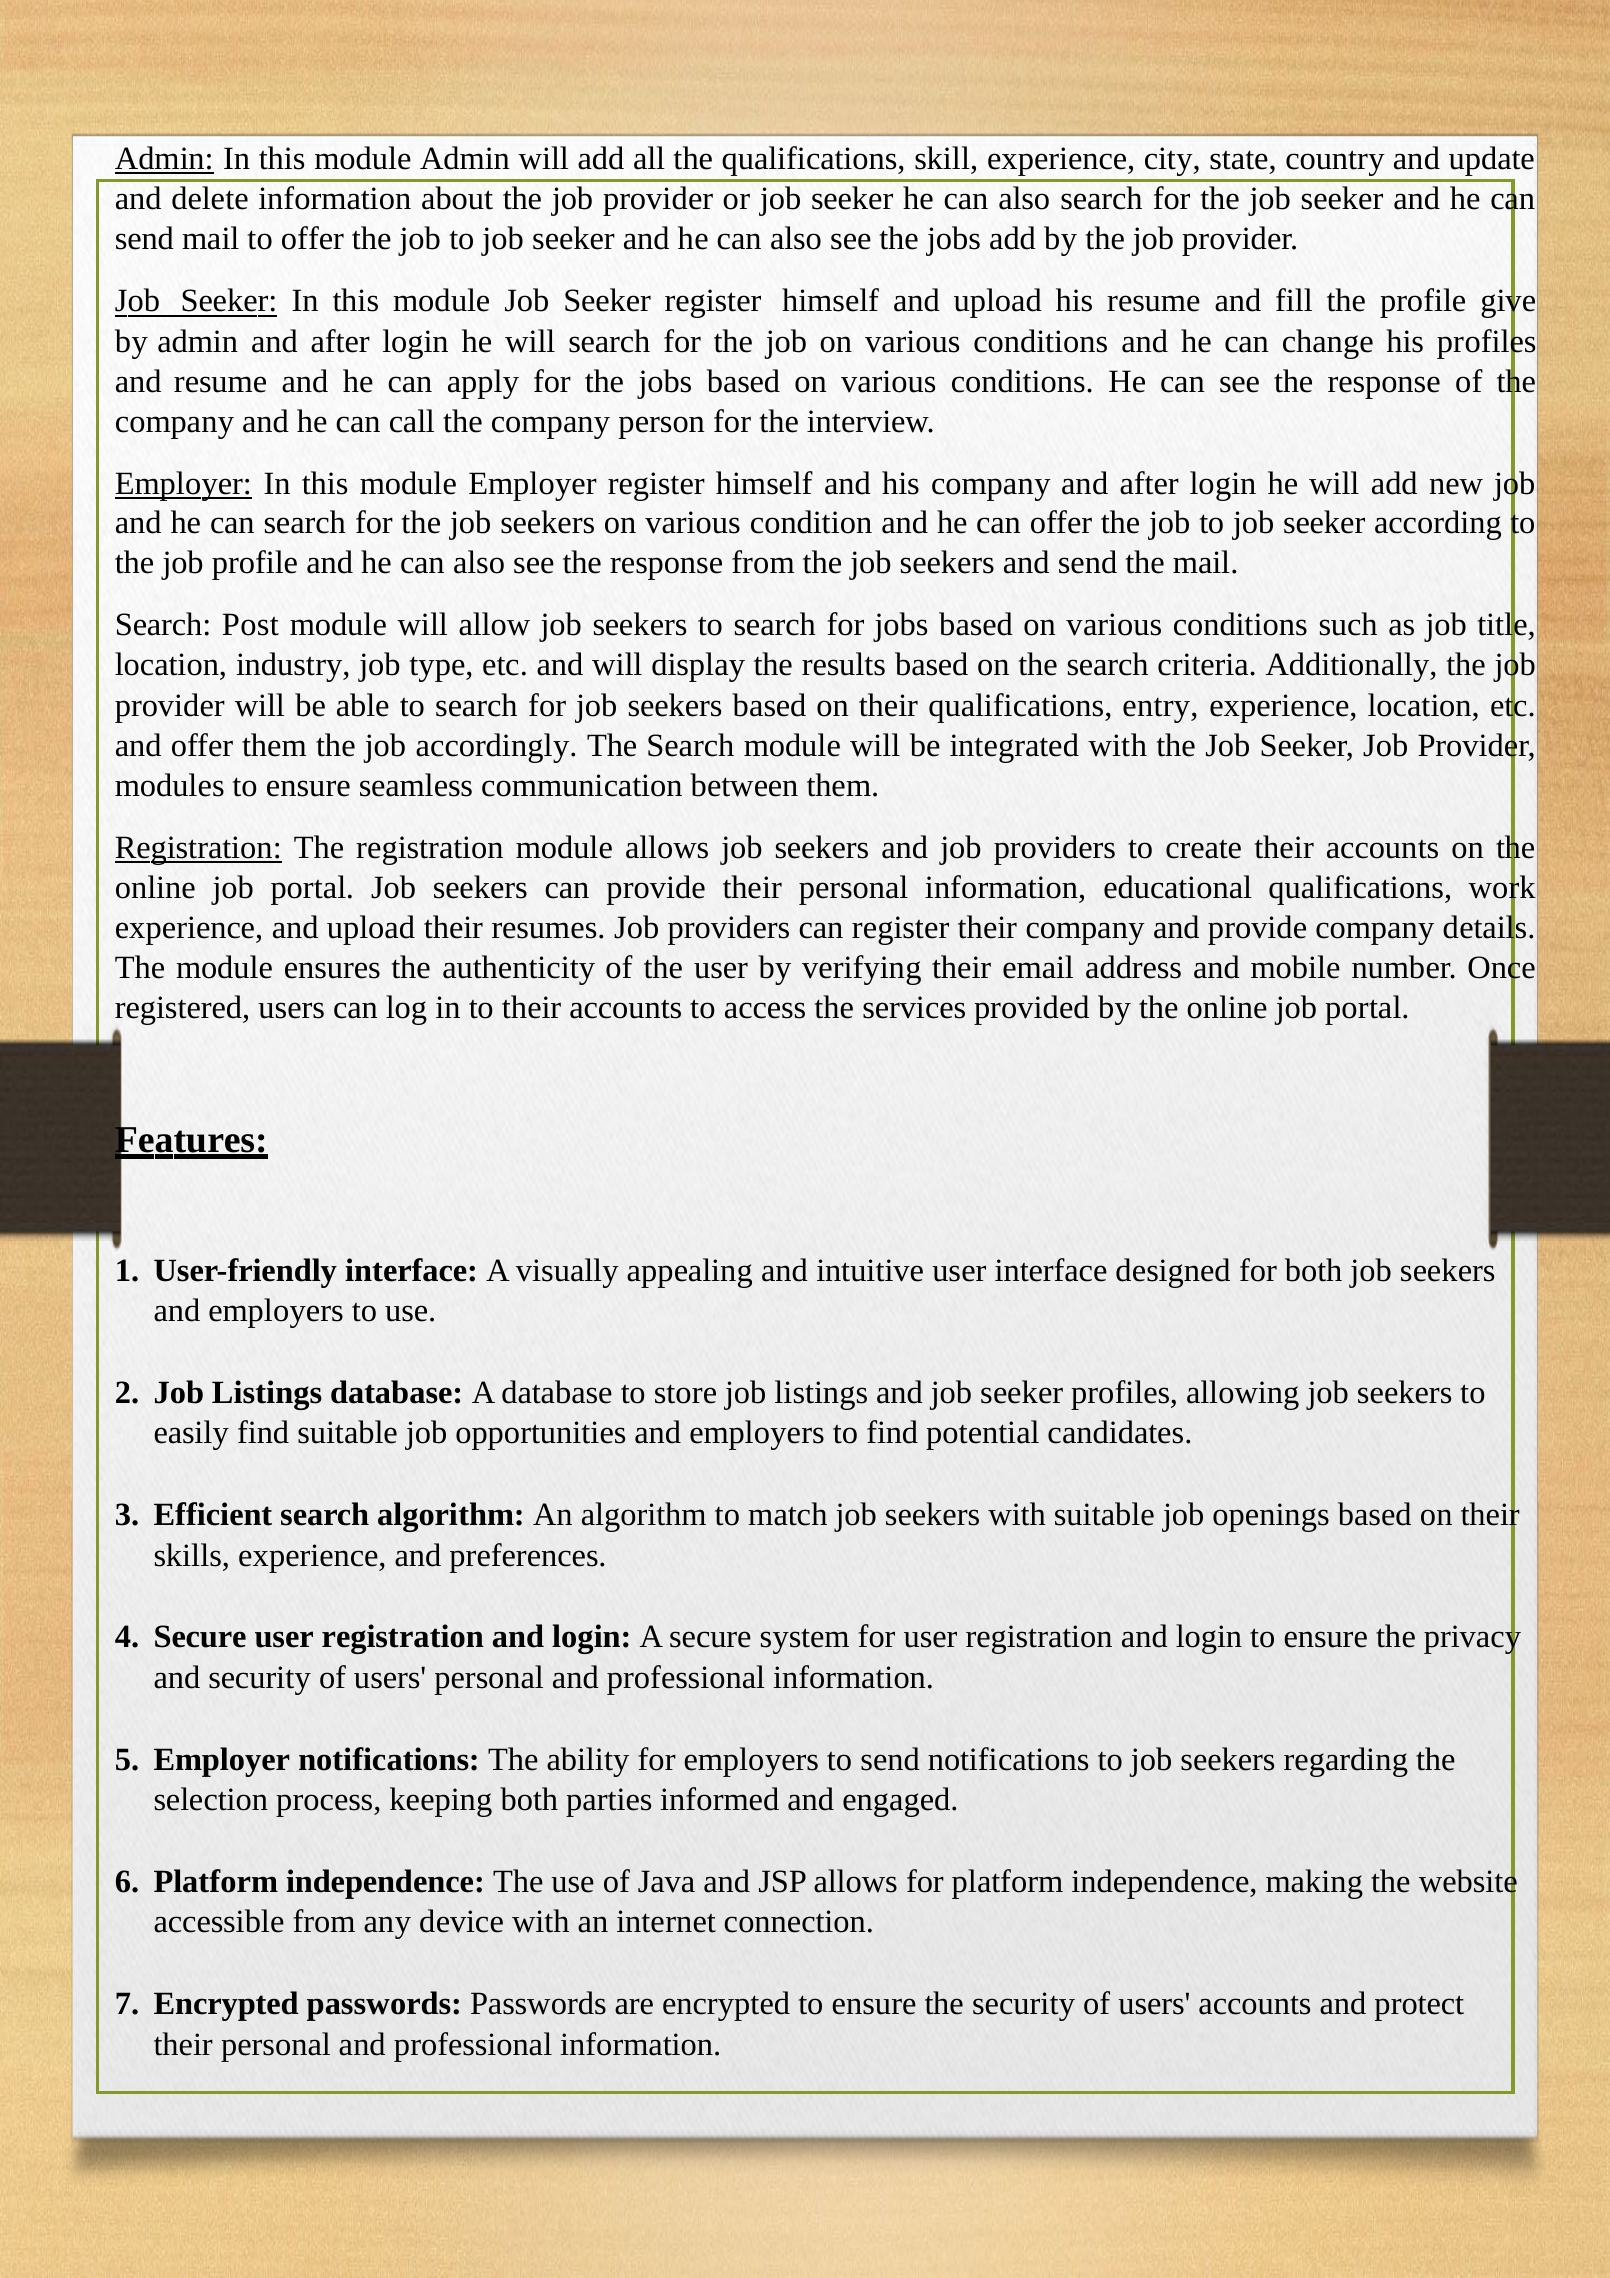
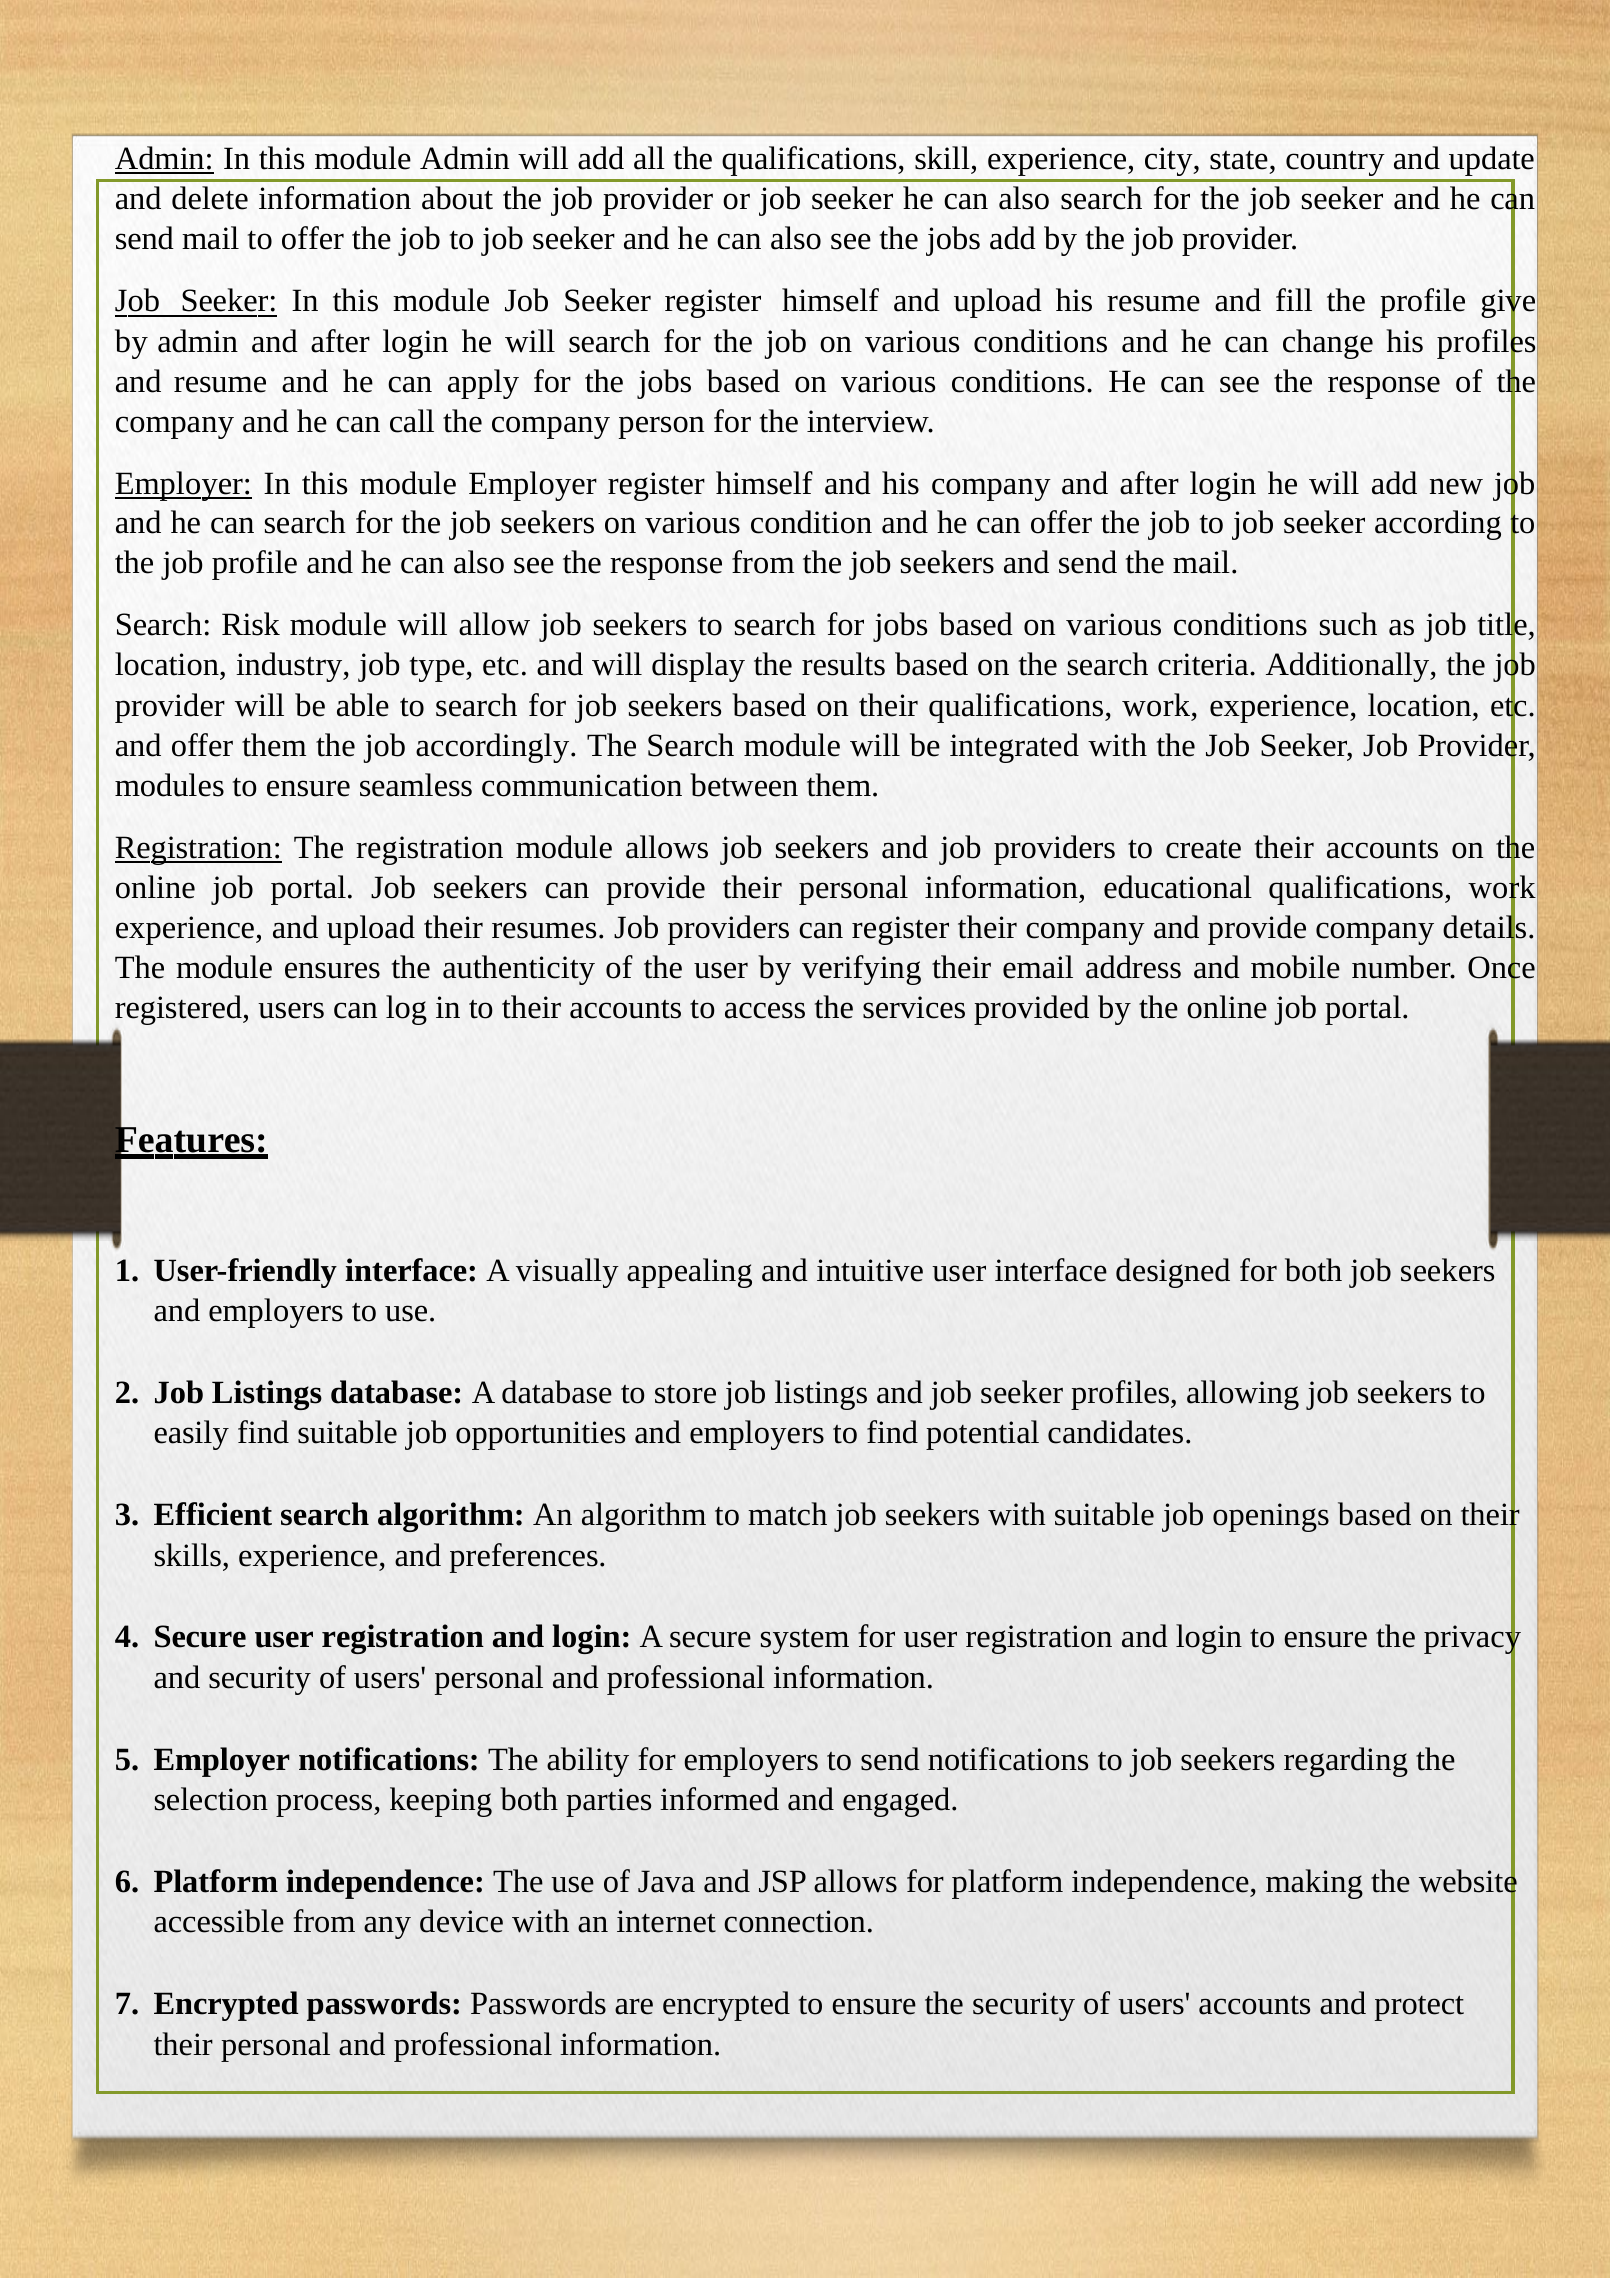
Post: Post -> Risk
their qualifications entry: entry -> work
